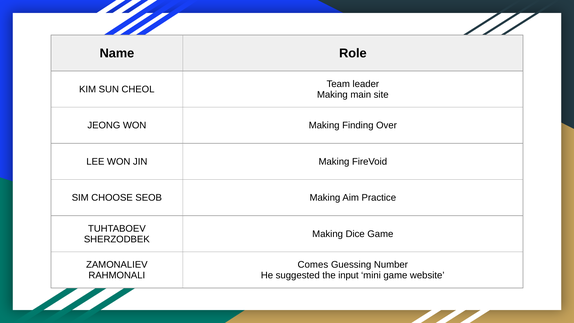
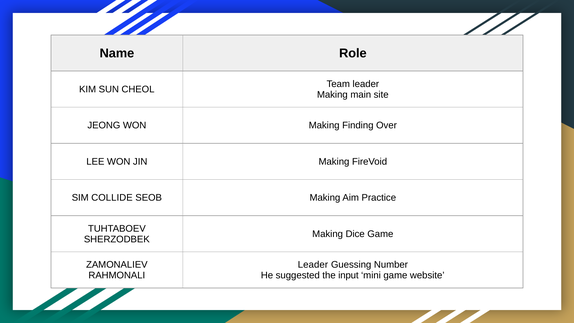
CHOOSE: CHOOSE -> COLLIDE
Comes at (313, 265): Comes -> Leader
